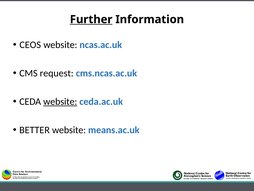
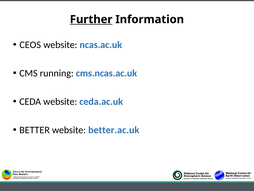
request: request -> running
website at (60, 101) underline: present -> none
means.ac.uk: means.ac.uk -> better.ac.uk
